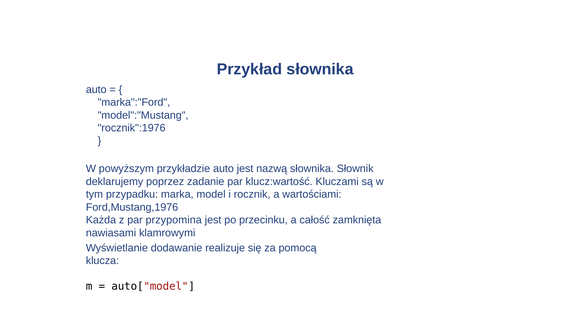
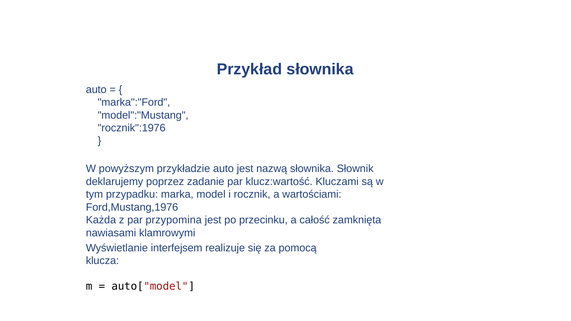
dodawanie: dodawanie -> interfejsem
